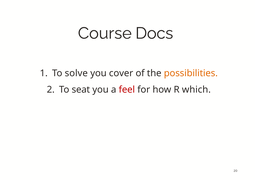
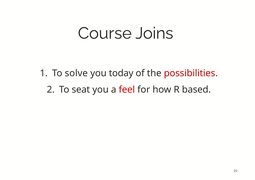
Docs: Docs -> Joins
cover: cover -> today
possibilities colour: orange -> red
which: which -> based
